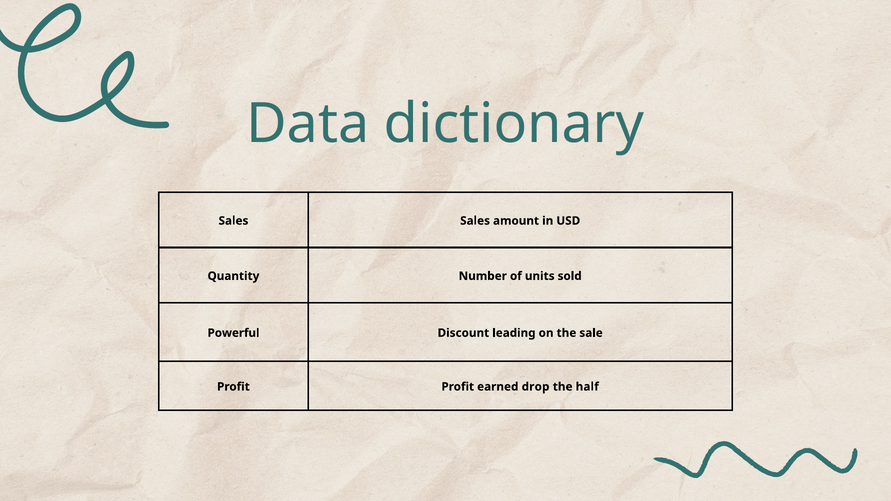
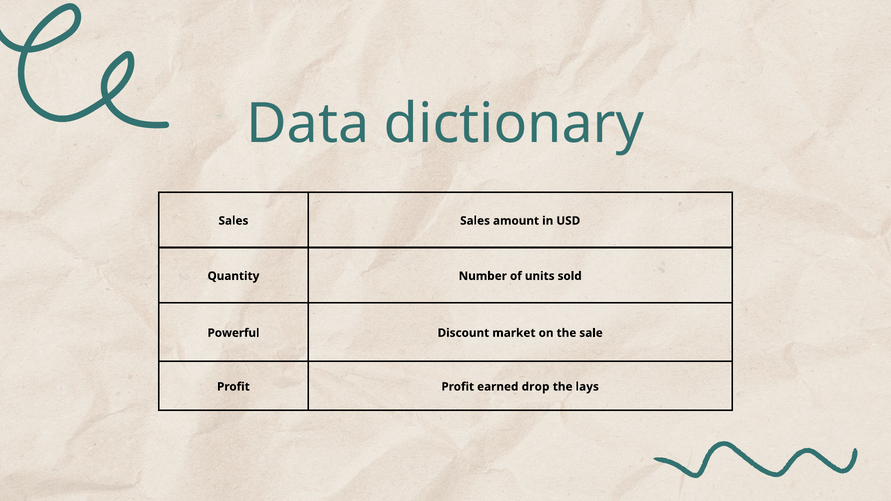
leading: leading -> market
half: half -> lays
